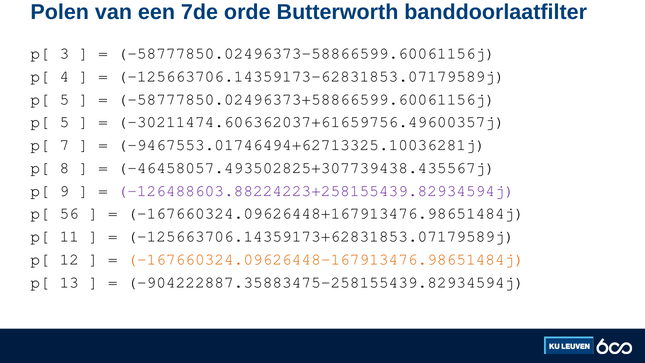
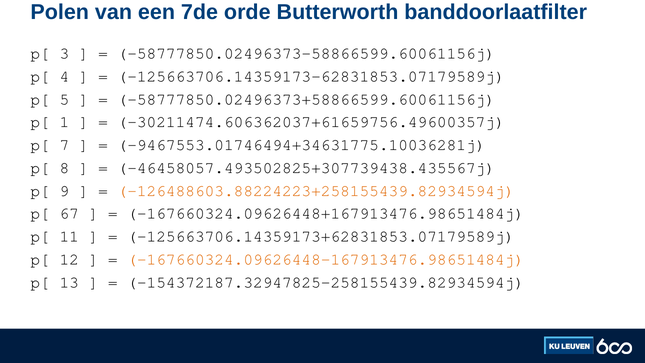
5 at (64, 122): 5 -> 1
-9467553.01746494+62713325.10036281j: -9467553.01746494+62713325.10036281j -> -9467553.01746494+34631775.10036281j
-126488603.88224223+258155439.82934594j colour: purple -> orange
56: 56 -> 67
-904222887.35883475-258155439.82934594j: -904222887.35883475-258155439.82934594j -> -154372187.32947825-258155439.82934594j
